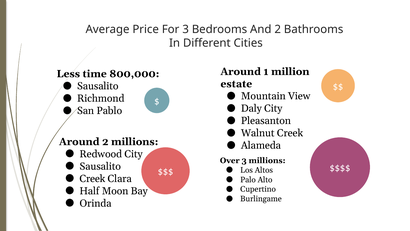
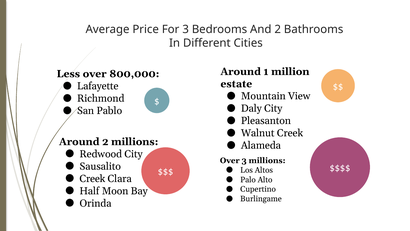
Less time: time -> over
Sausalito at (98, 86): Sausalito -> Lafayette
